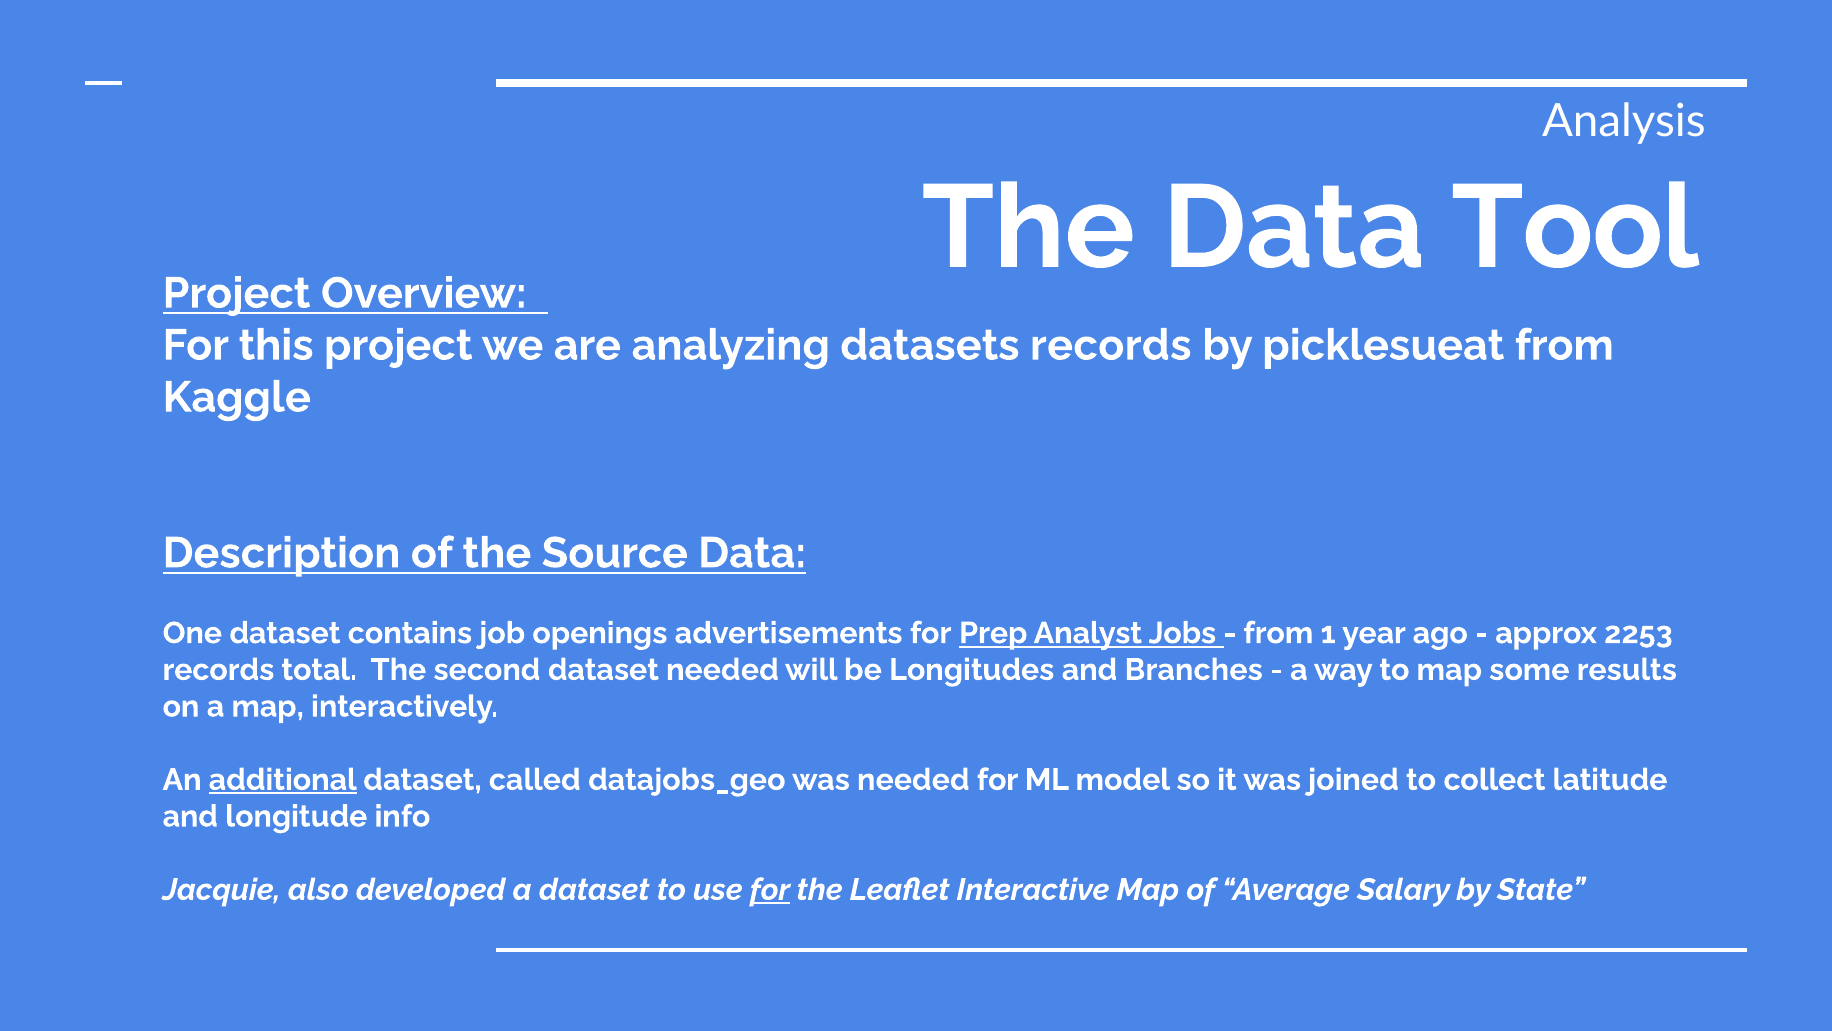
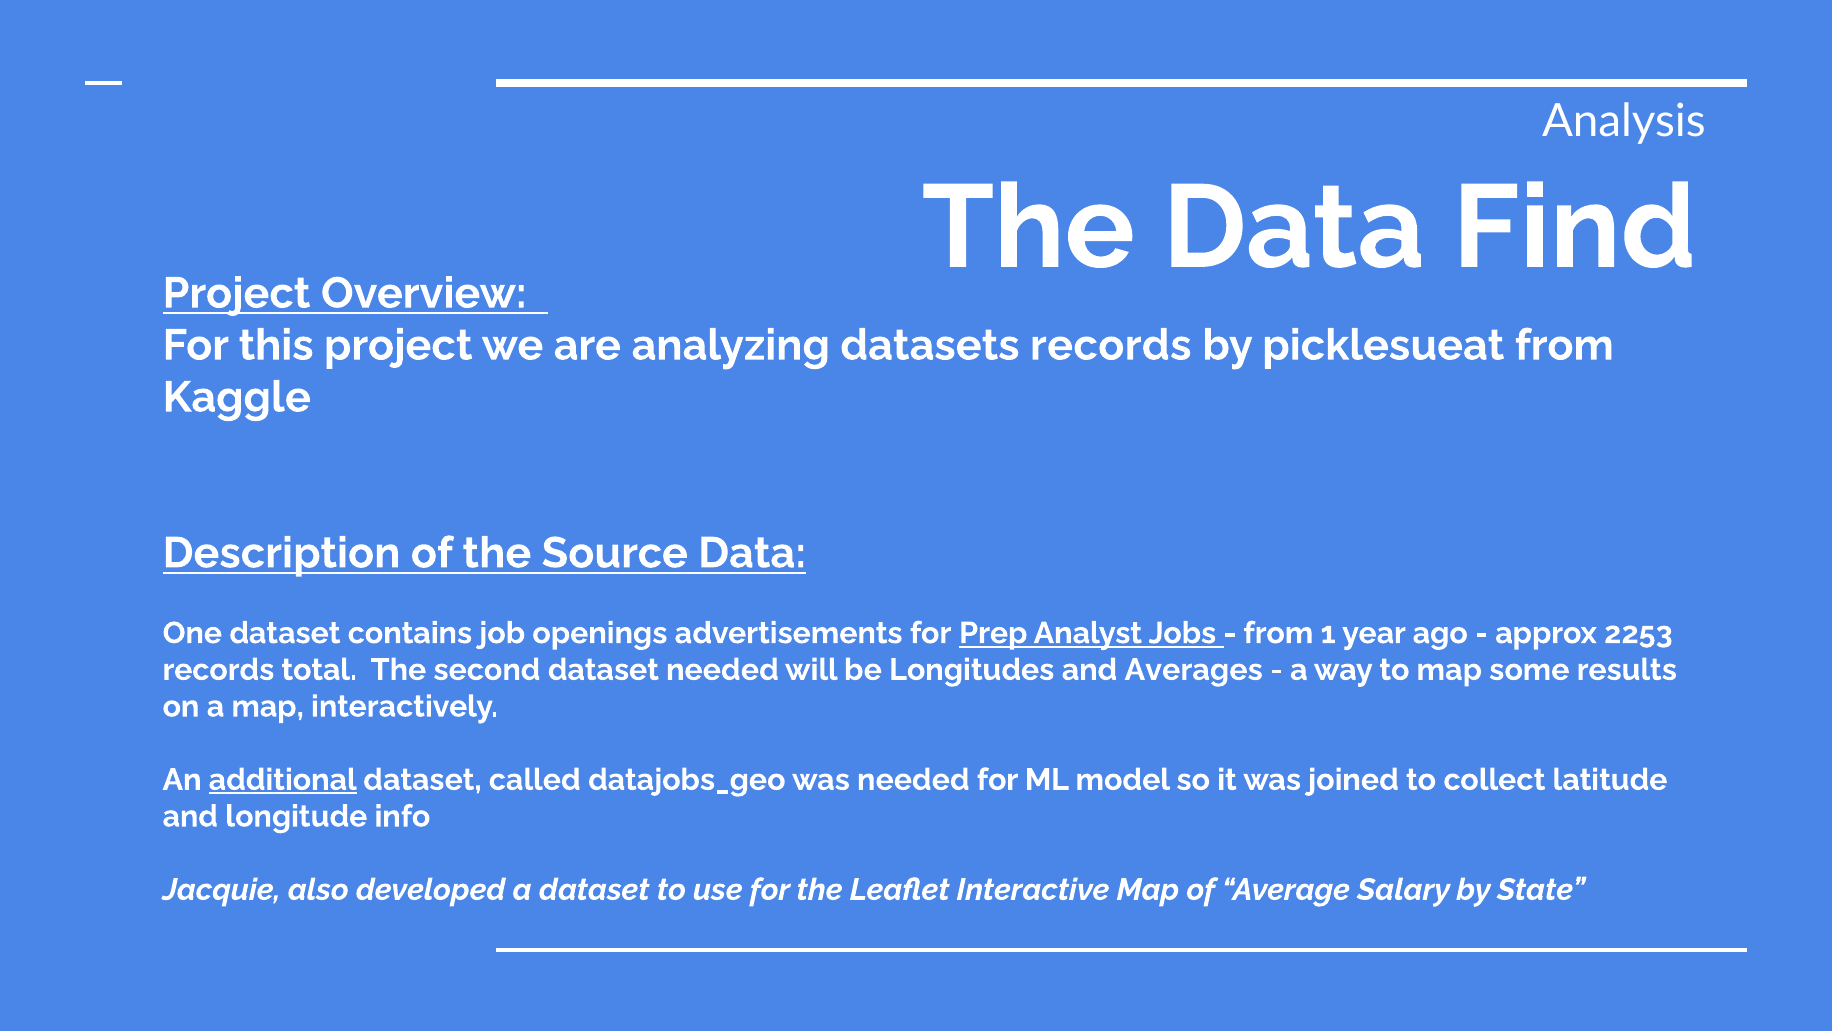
Tool: Tool -> Find
Branches: Branches -> Averages
for at (770, 889) underline: present -> none
